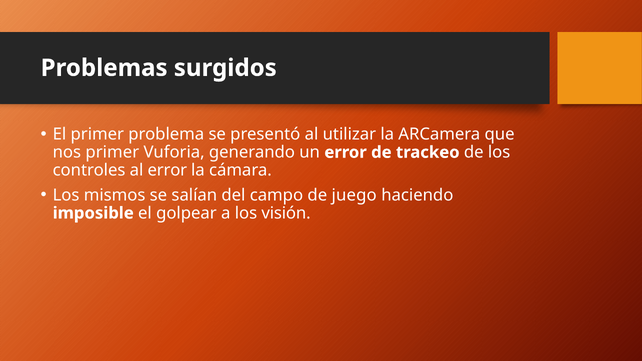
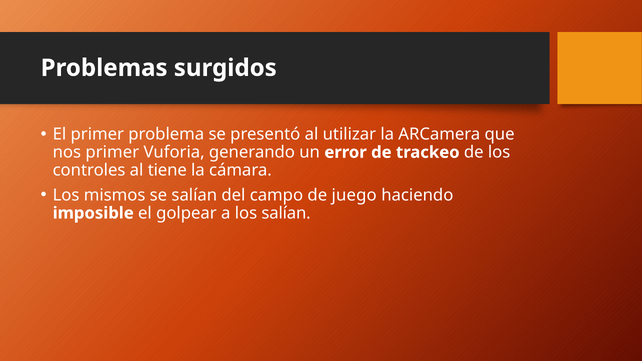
al error: error -> tiene
los visión: visión -> salían
